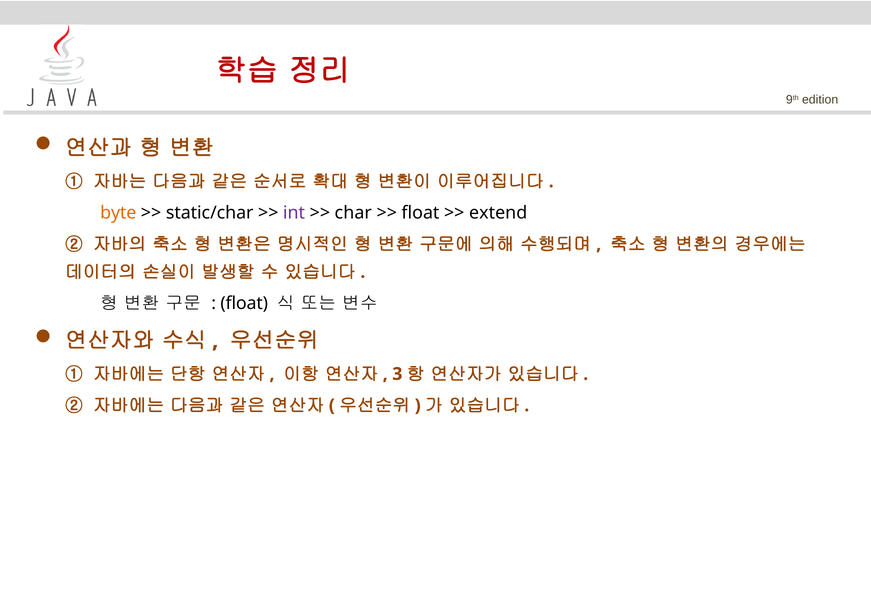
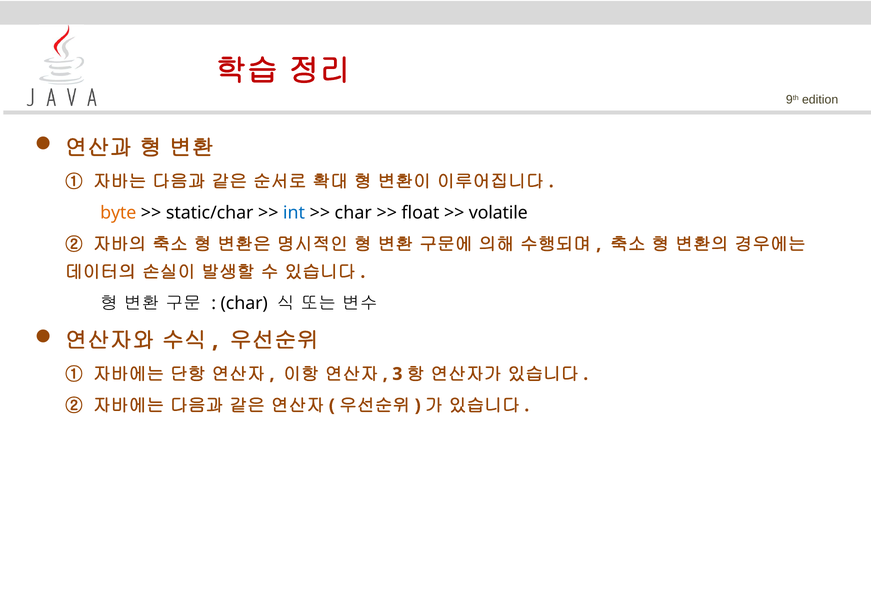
int colour: purple -> blue
extend: extend -> volatile
float at (244, 303): float -> char
